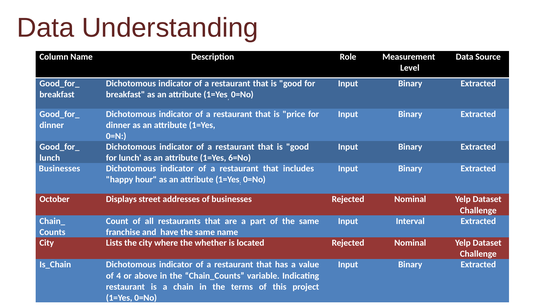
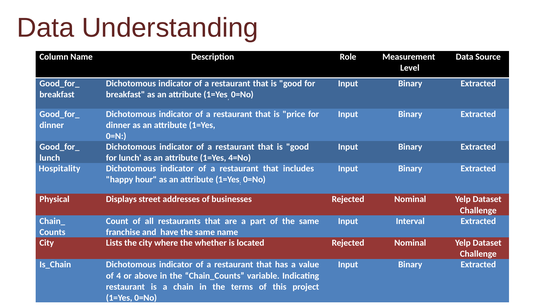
6=No: 6=No -> 4=No
Businesses at (59, 169): Businesses -> Hospitality
October: October -> Physical
